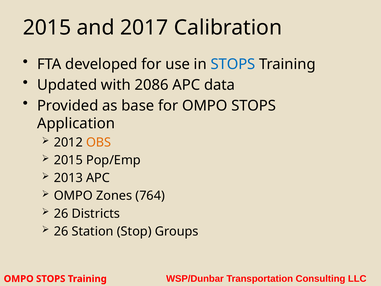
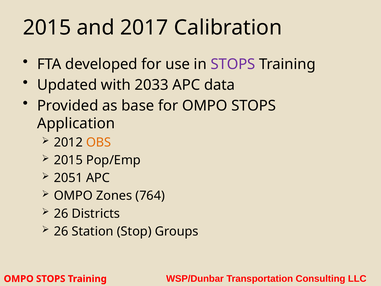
STOPS at (233, 64) colour: blue -> purple
2086: 2086 -> 2033
2013: 2013 -> 2051
